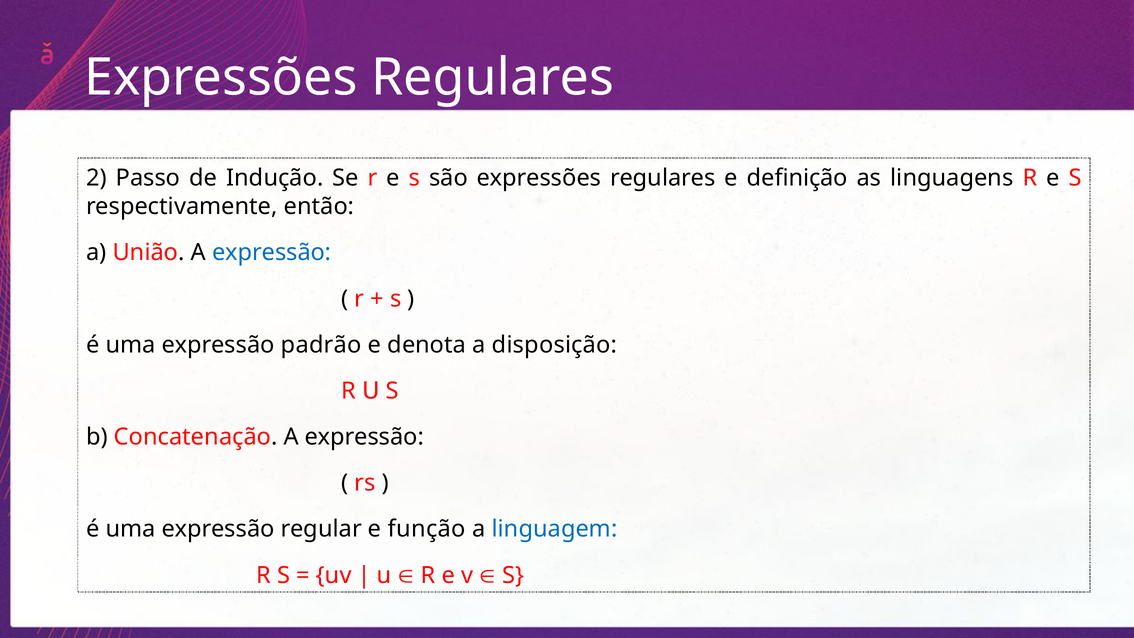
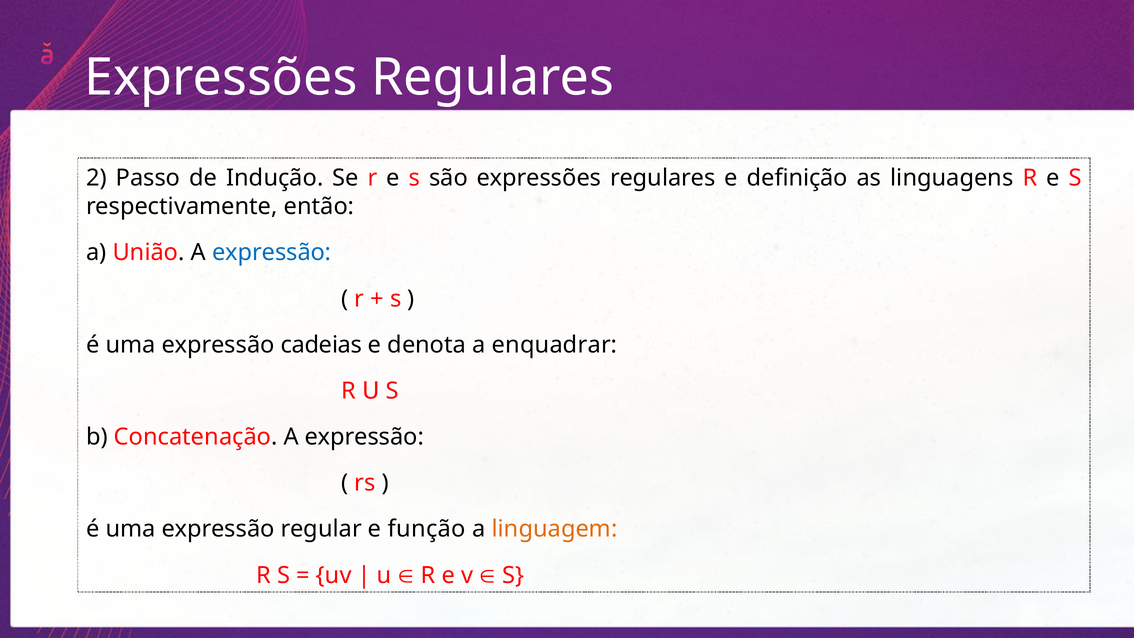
padrão: padrão -> cadeias
disposição: disposição -> enquadrar
linguagem colour: blue -> orange
